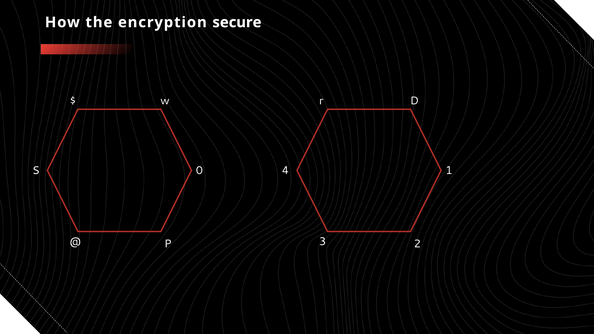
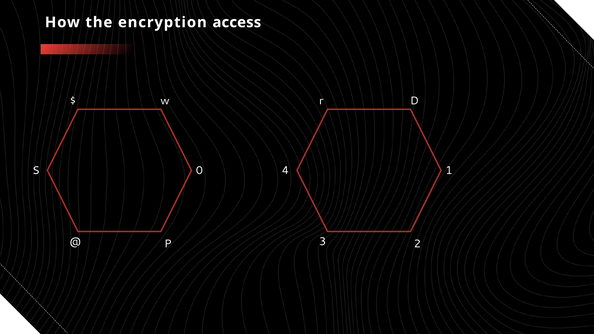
secure: secure -> access
